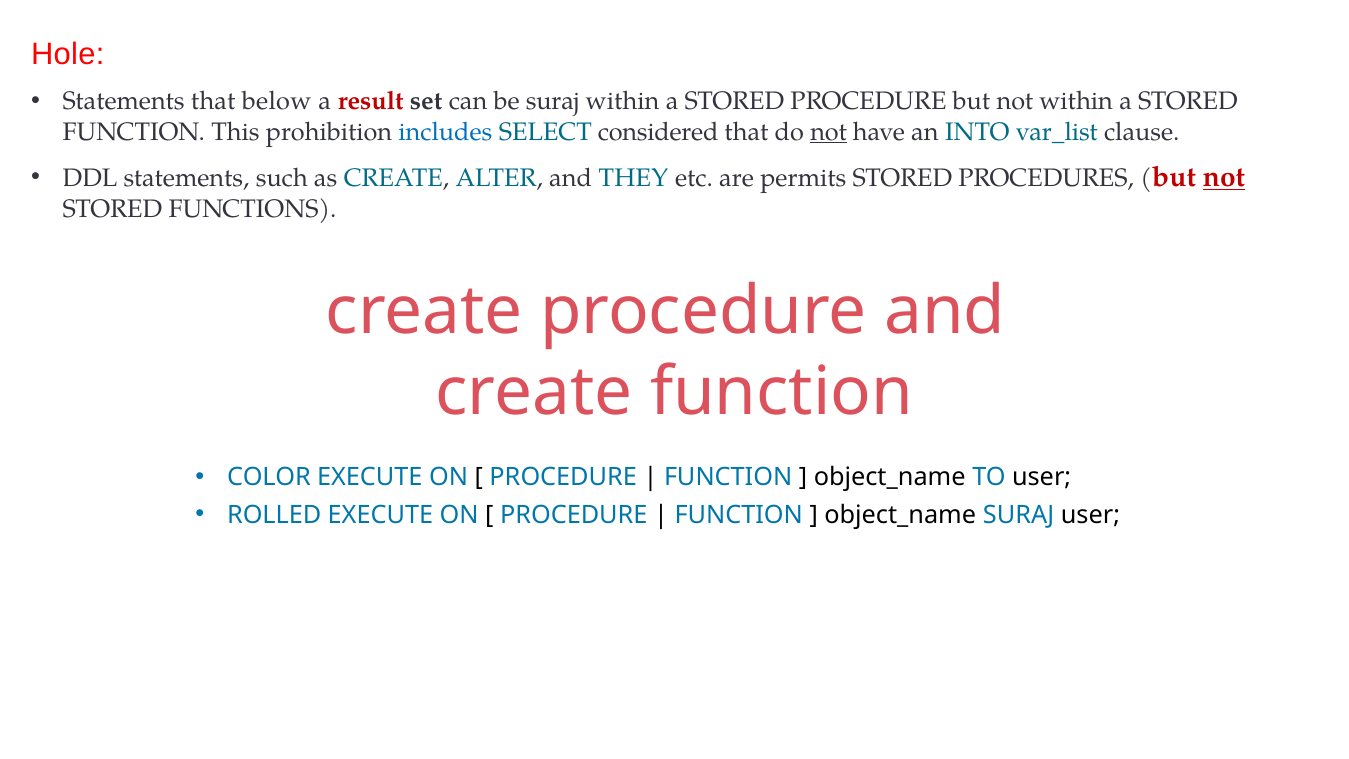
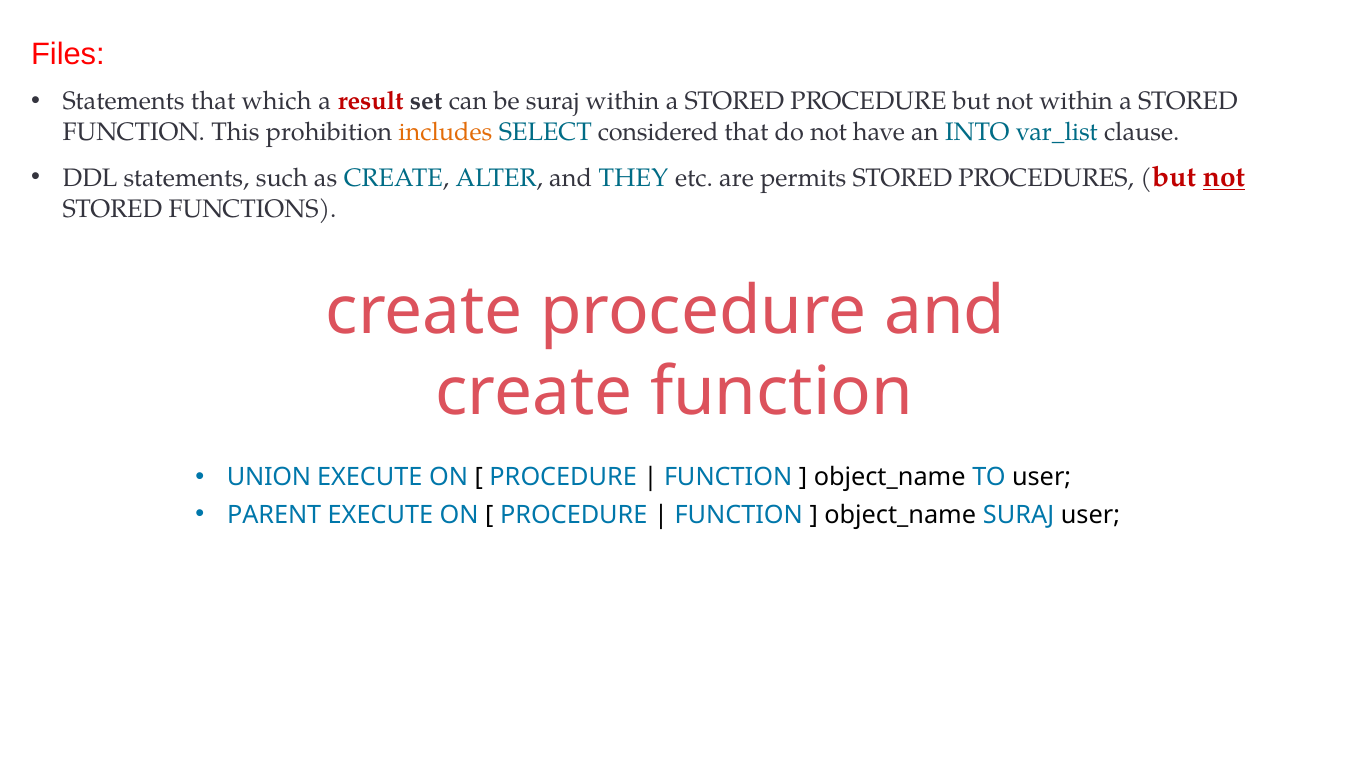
Hole: Hole -> Files
below: below -> which
includes colour: blue -> orange
not at (829, 132) underline: present -> none
COLOR: COLOR -> UNION
ROLLED: ROLLED -> PARENT
